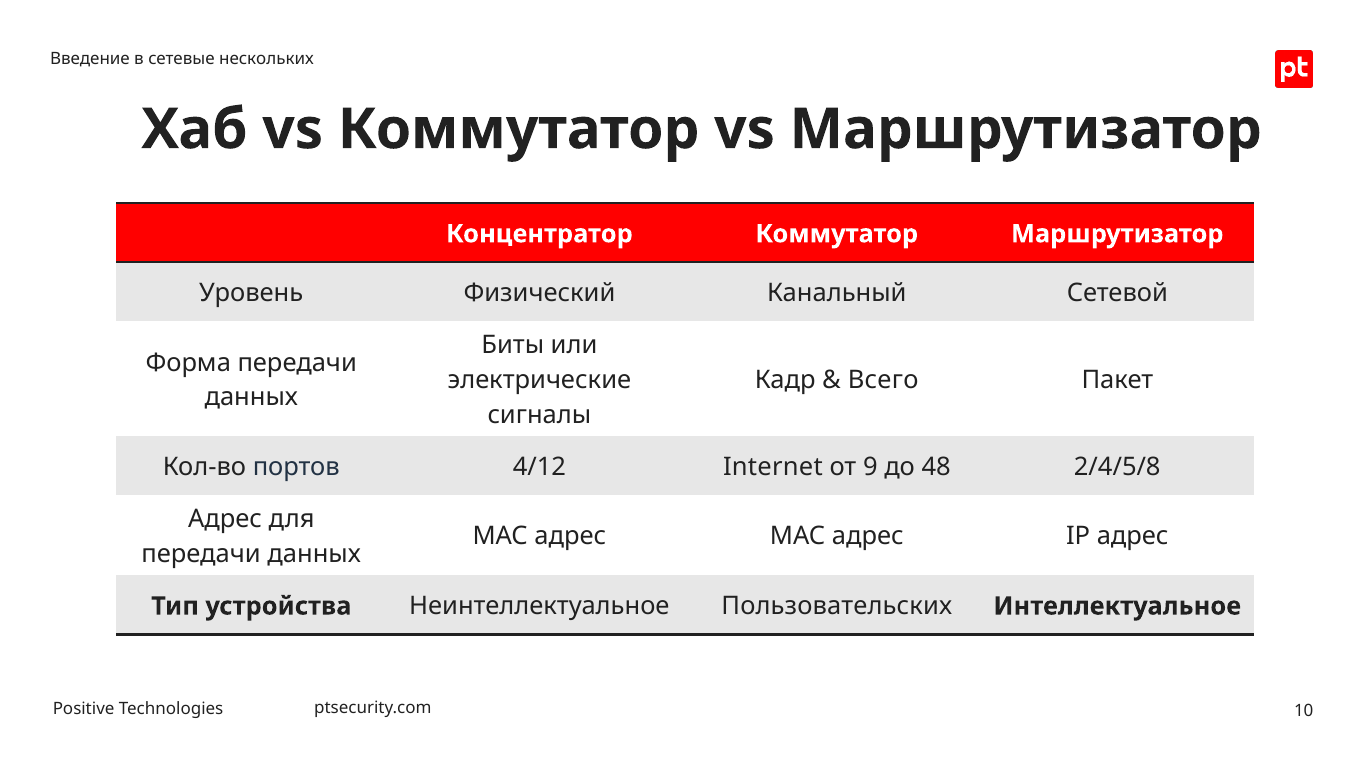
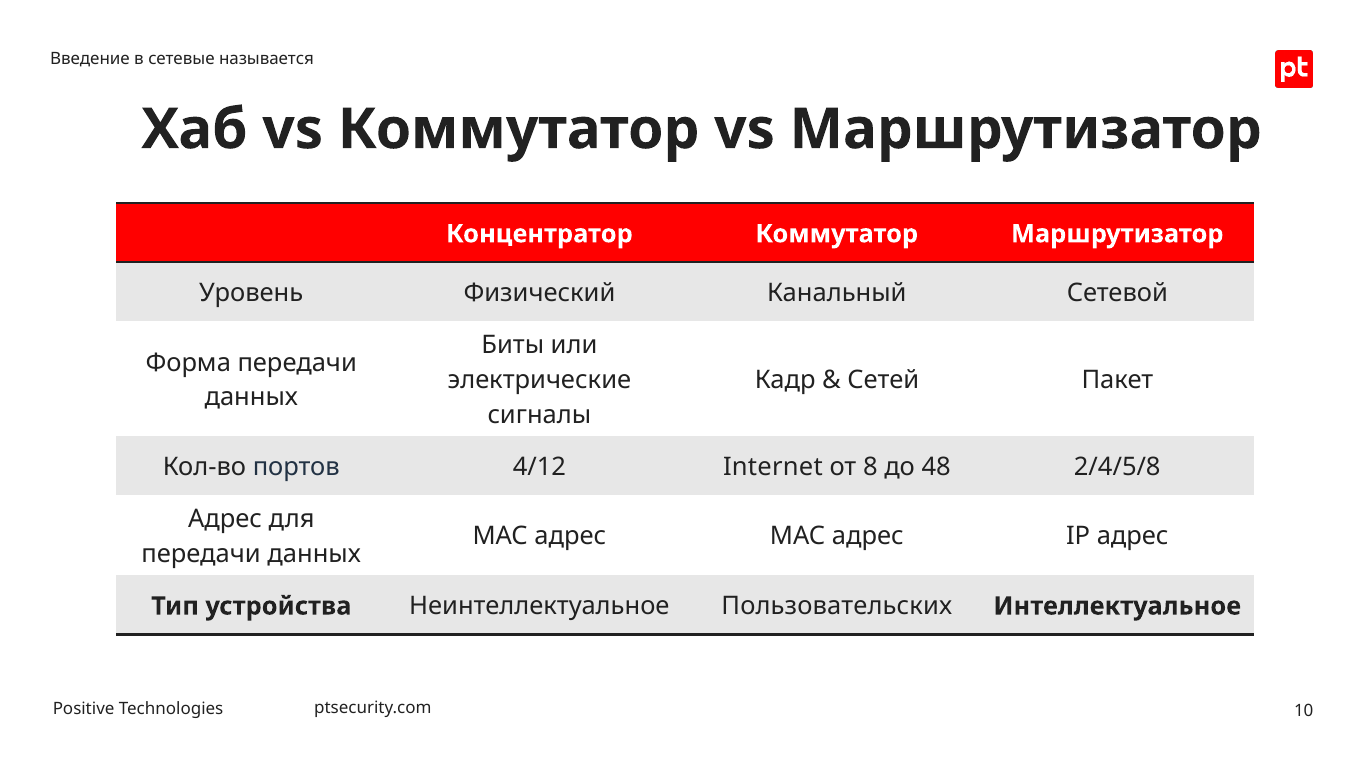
нескольких: нескольких -> называется
Всего: Всего -> Сетей
9: 9 -> 8
